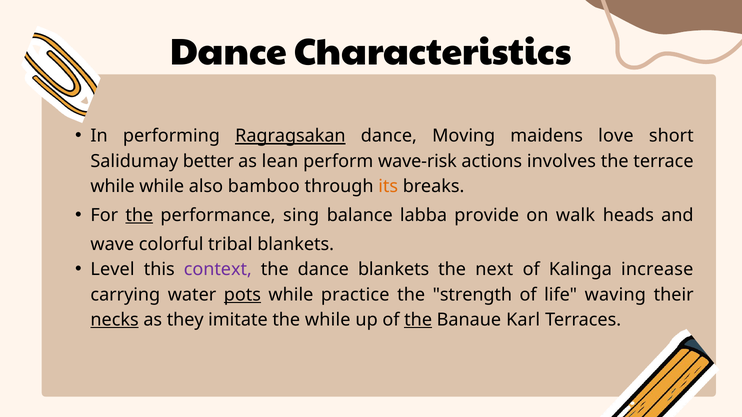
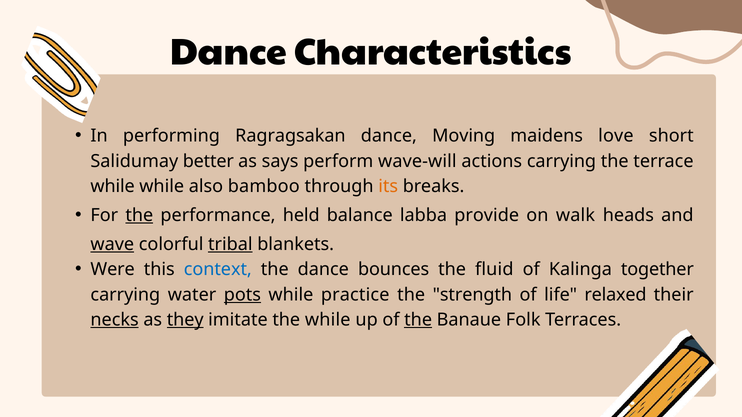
Ragragsakan underline: present -> none
lean: lean -> says
wave-risk: wave-risk -> wave-will
actions involves: involves -> carrying
sing: sing -> held
wave underline: none -> present
tribal underline: none -> present
Level: Level -> Were
context colour: purple -> blue
dance blankets: blankets -> bounces
next: next -> fluid
increase: increase -> together
waving: waving -> relaxed
they underline: none -> present
Karl: Karl -> Folk
